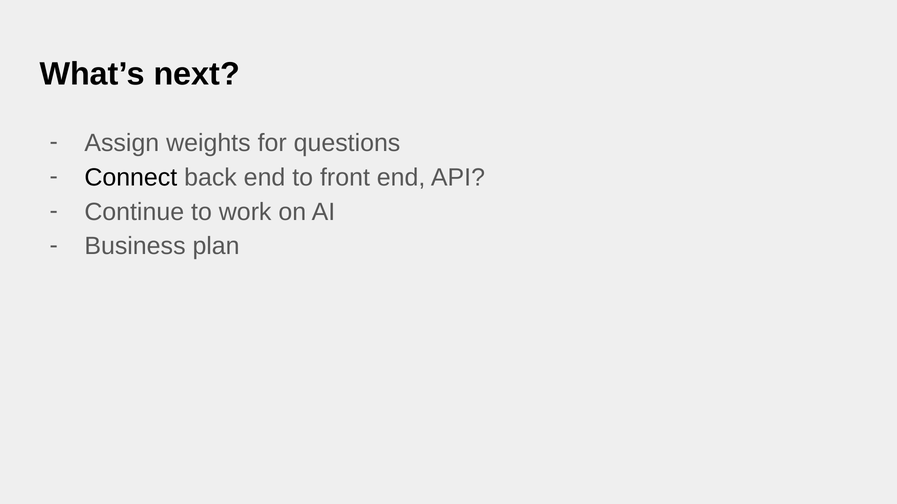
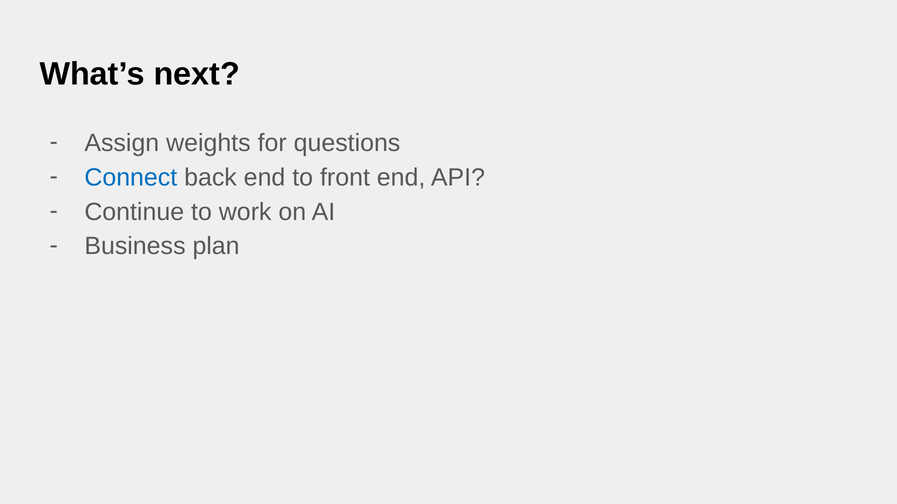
Connect colour: black -> blue
